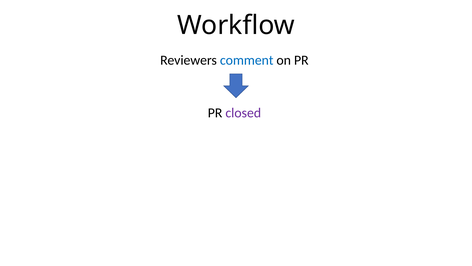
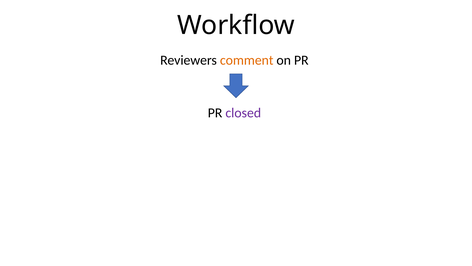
comment colour: blue -> orange
